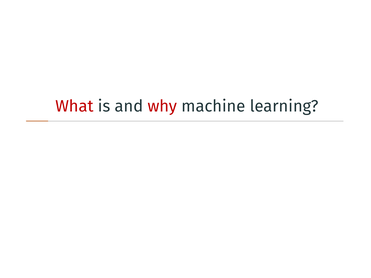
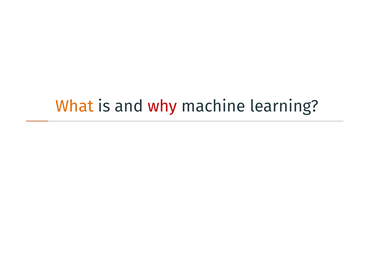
What colour: red -> orange
